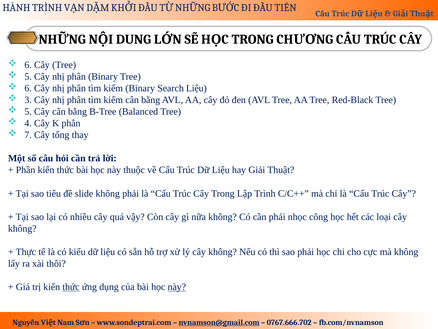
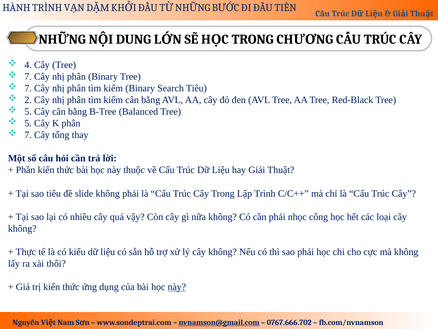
6 at (28, 65): 6 -> 4
5 at (28, 76): 5 -> 7
6 at (28, 88): 6 -> 7
Search Liệu: Liệu -> Tiêu
3: 3 -> 2
4 at (28, 123): 4 -> 5
thức at (71, 287) underline: present -> none
